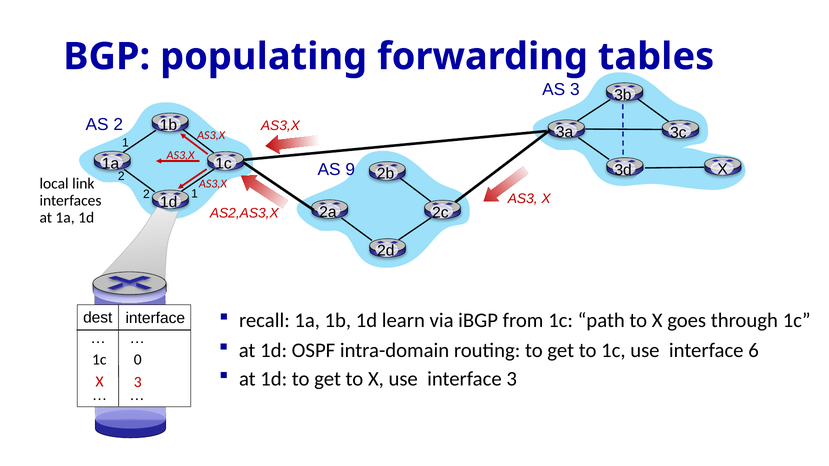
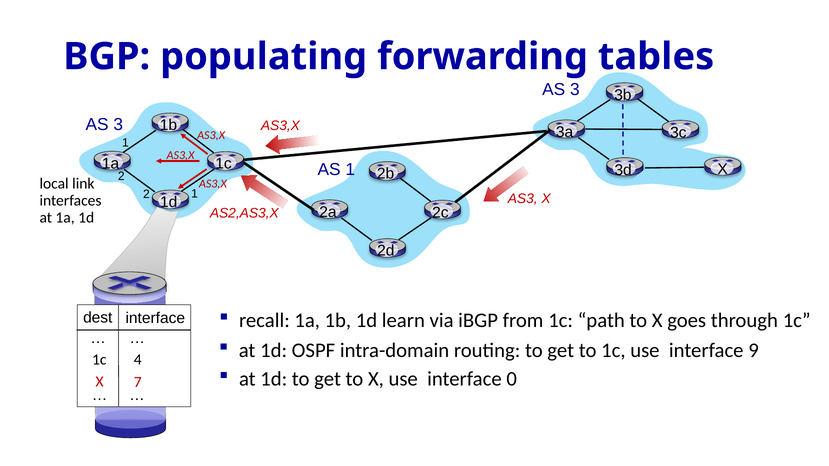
2 at (118, 125): 2 -> 3
AS 9: 9 -> 1
6: 6 -> 9
0: 0 -> 4
interface 3: 3 -> 0
X 3: 3 -> 7
